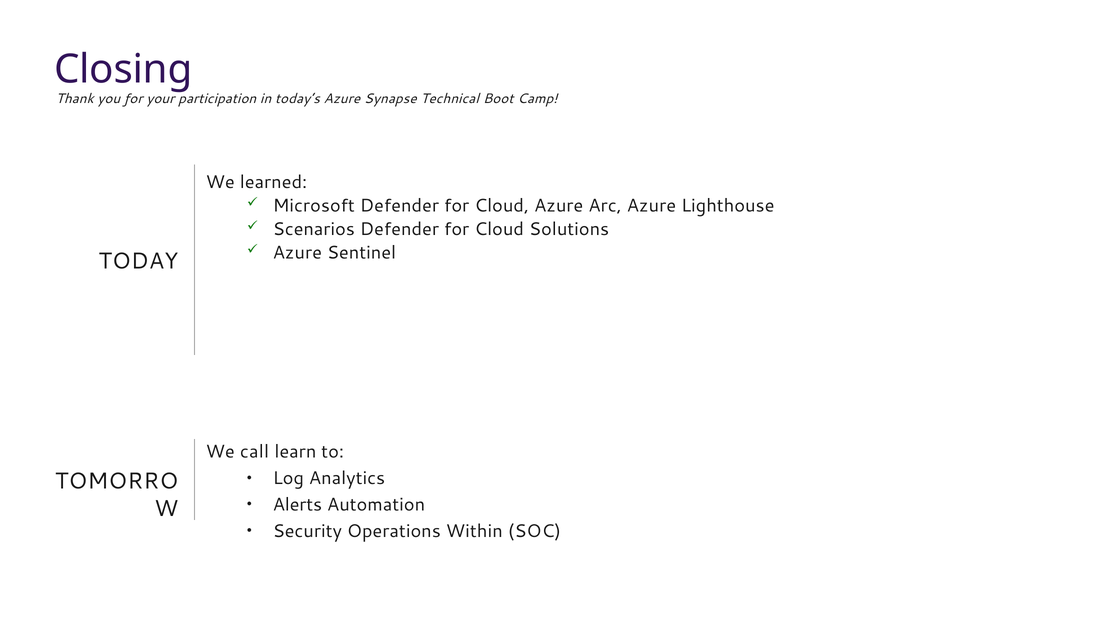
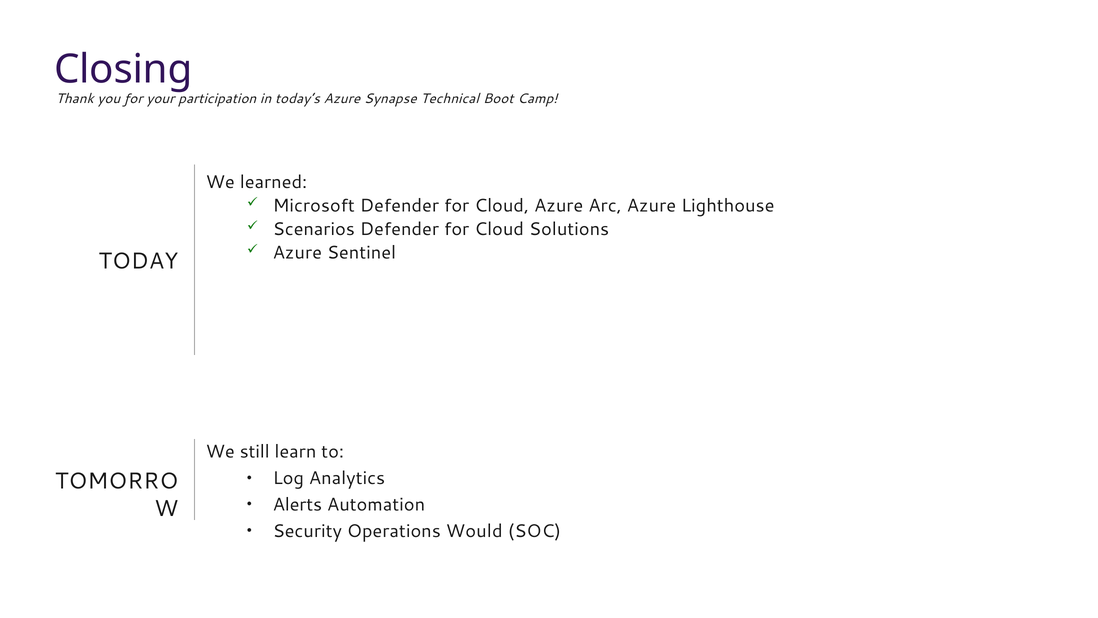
call: call -> still
Within: Within -> Would
